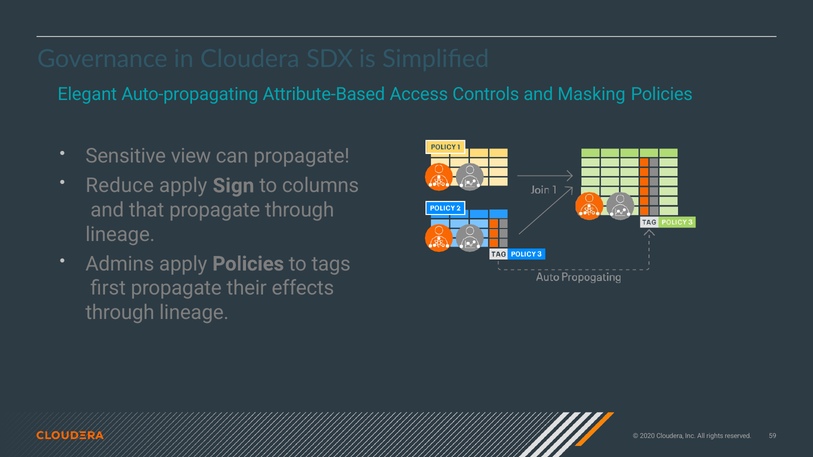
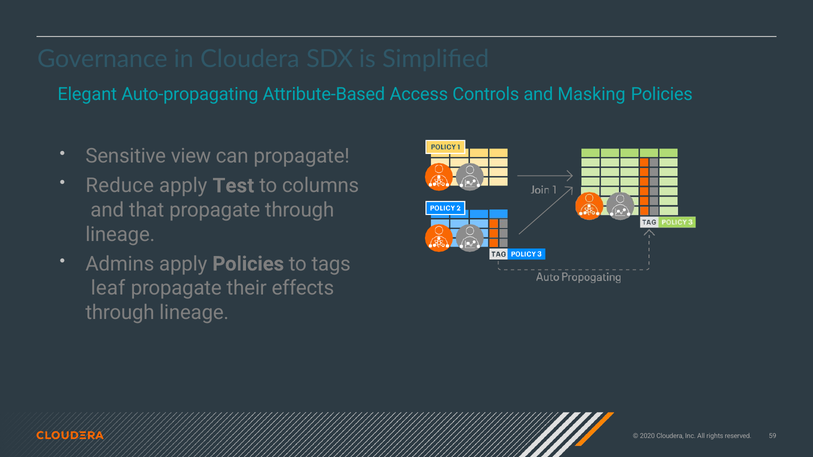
Sign: Sign -> Test
ﬁrst: ﬁrst -> leaf
